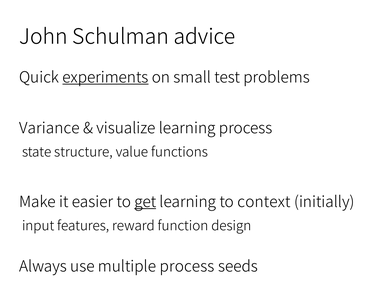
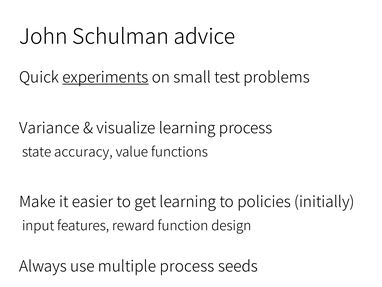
structure: structure -> accuracy
get underline: present -> none
context: context -> policies
